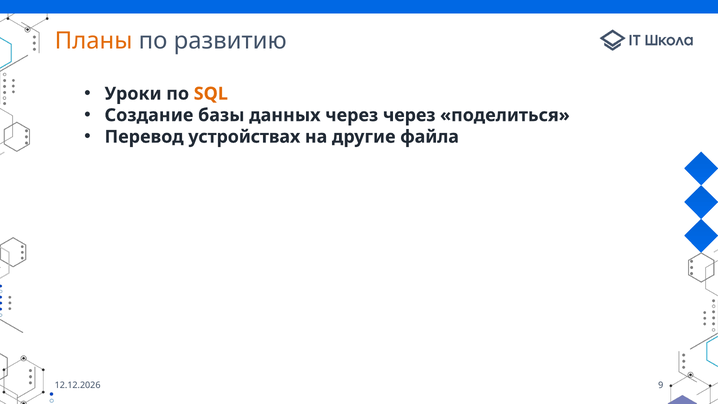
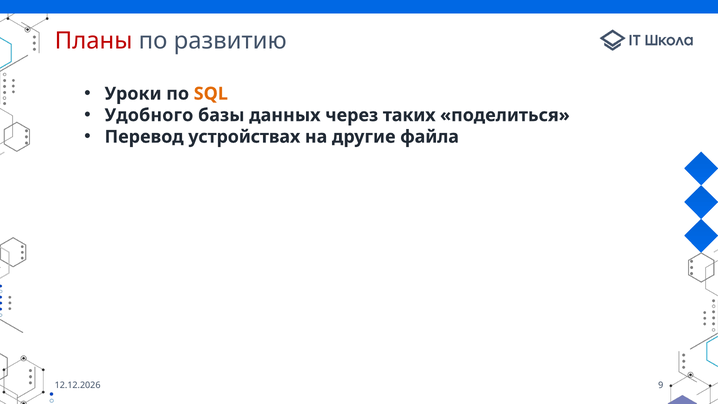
Планы colour: orange -> red
Создание: Создание -> Удобного
через через: через -> таких
